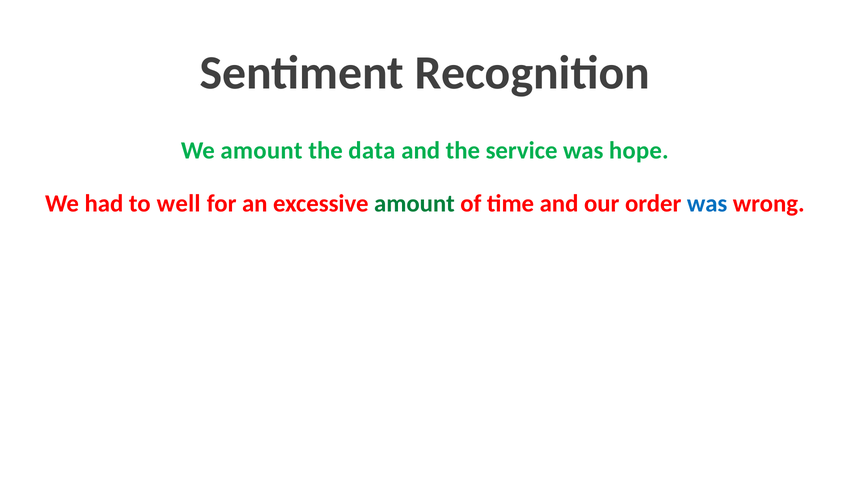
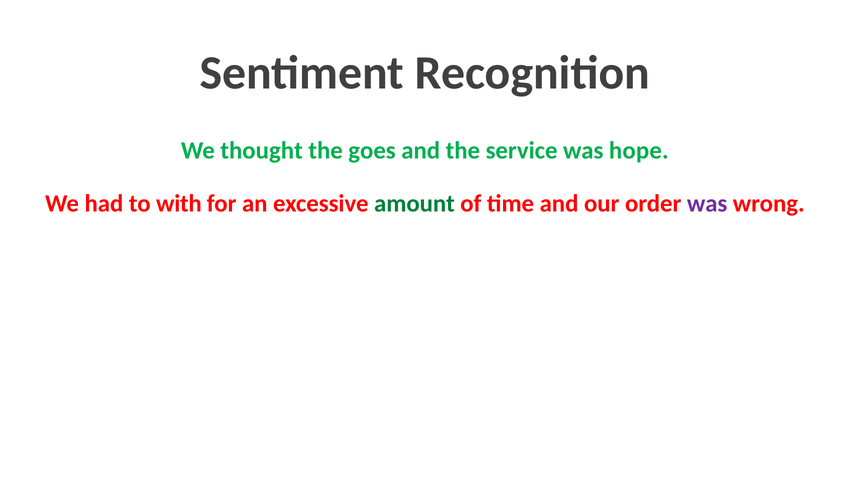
We amount: amount -> thought
data: data -> goes
well: well -> with
was at (707, 204) colour: blue -> purple
